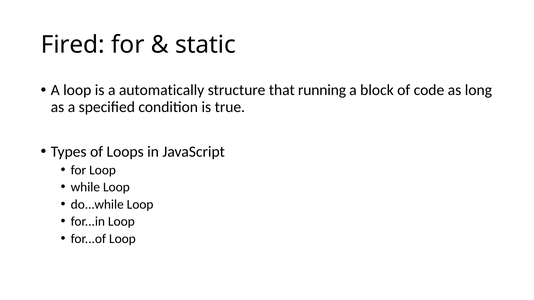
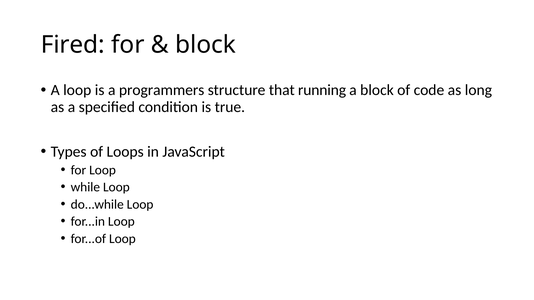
static at (206, 45): static -> block
automatically: automatically -> programmers
